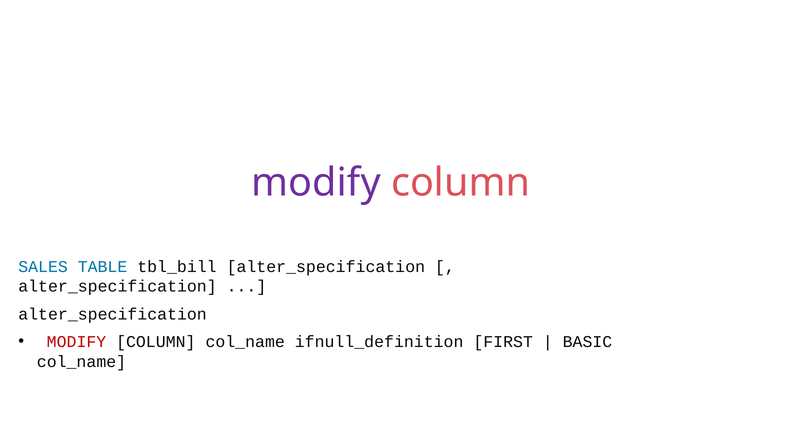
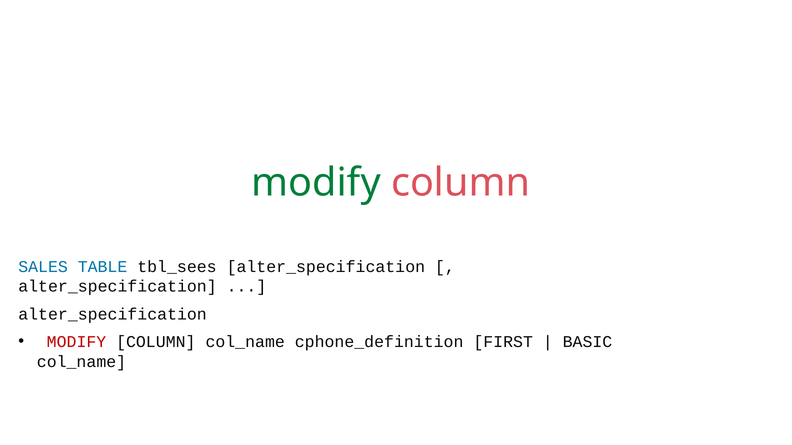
modify at (316, 183) colour: purple -> green
tbl_bill: tbl_bill -> tbl_sees
ifnull_definition: ifnull_definition -> cphone_definition
